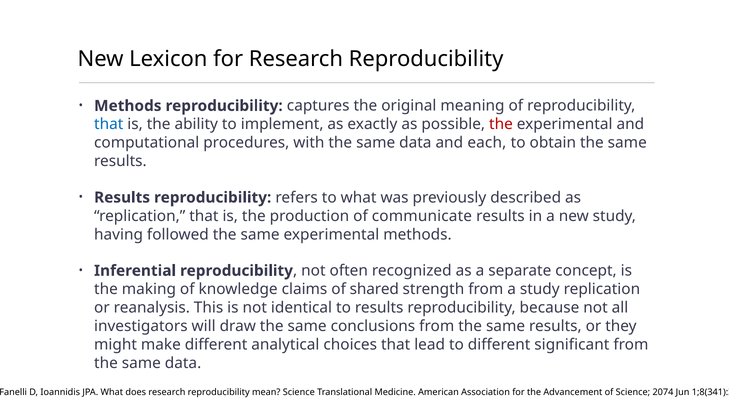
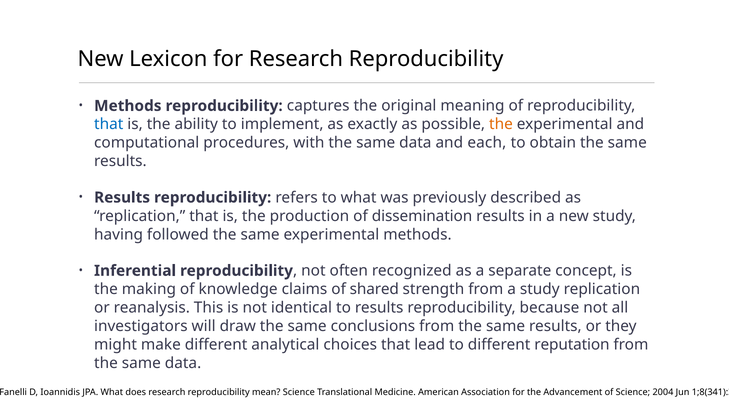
the at (501, 124) colour: red -> orange
communicate: communicate -> dissemination
significant: significant -> reputation
2074: 2074 -> 2004
